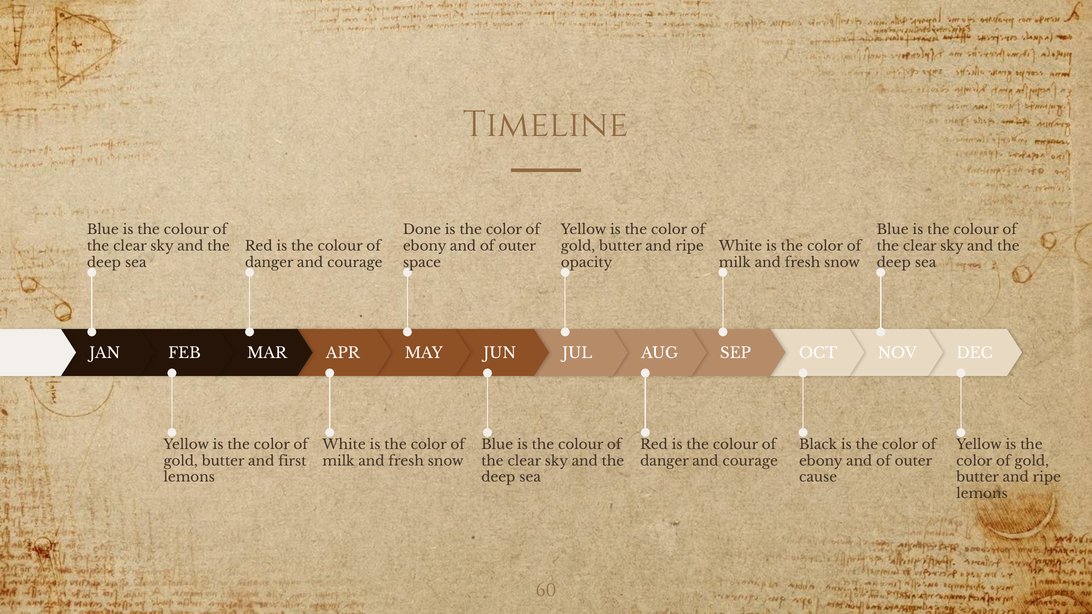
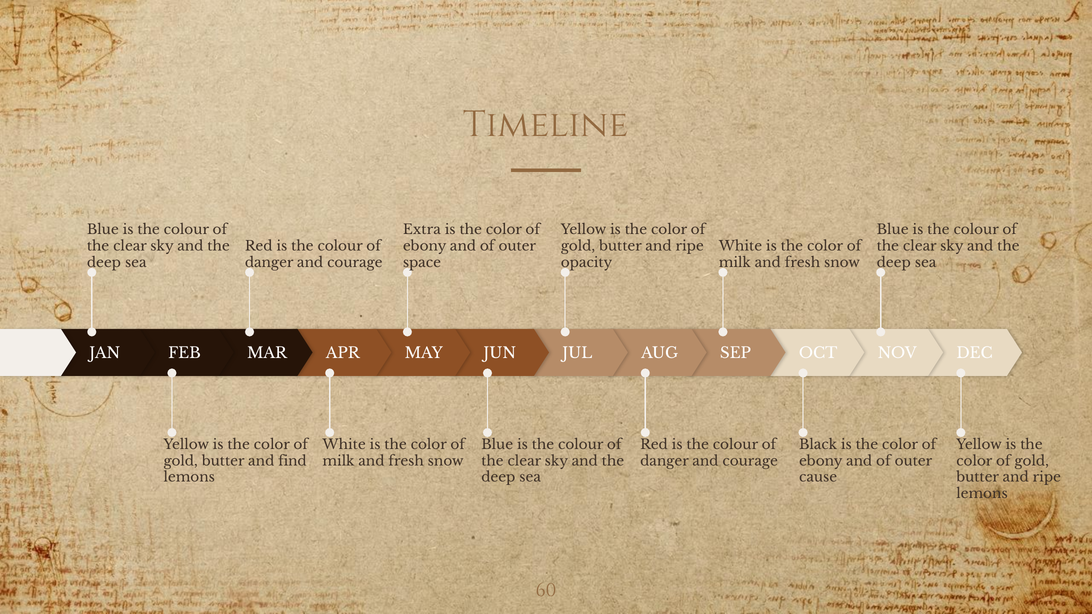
Done: Done -> Extra
first: first -> find
